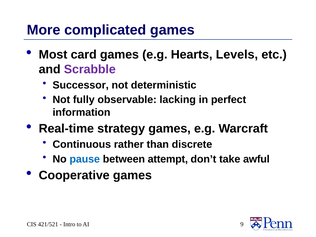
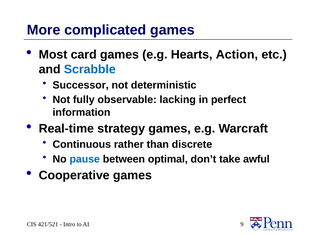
Levels: Levels -> Action
Scrabble colour: purple -> blue
attempt: attempt -> optimal
